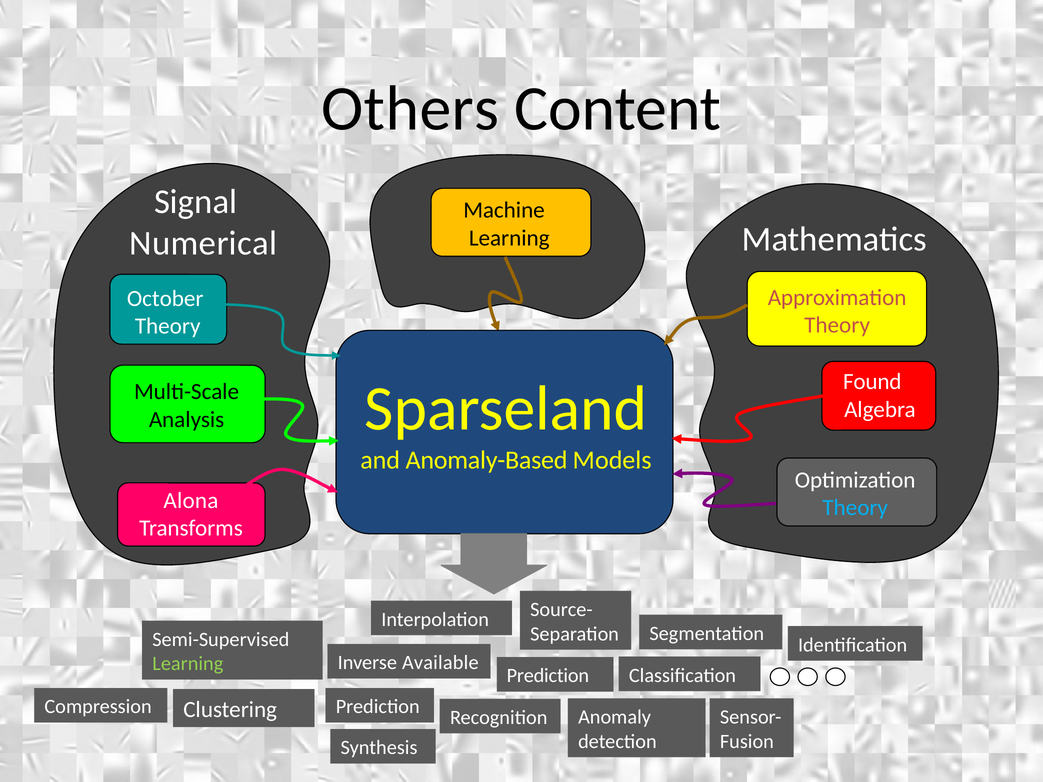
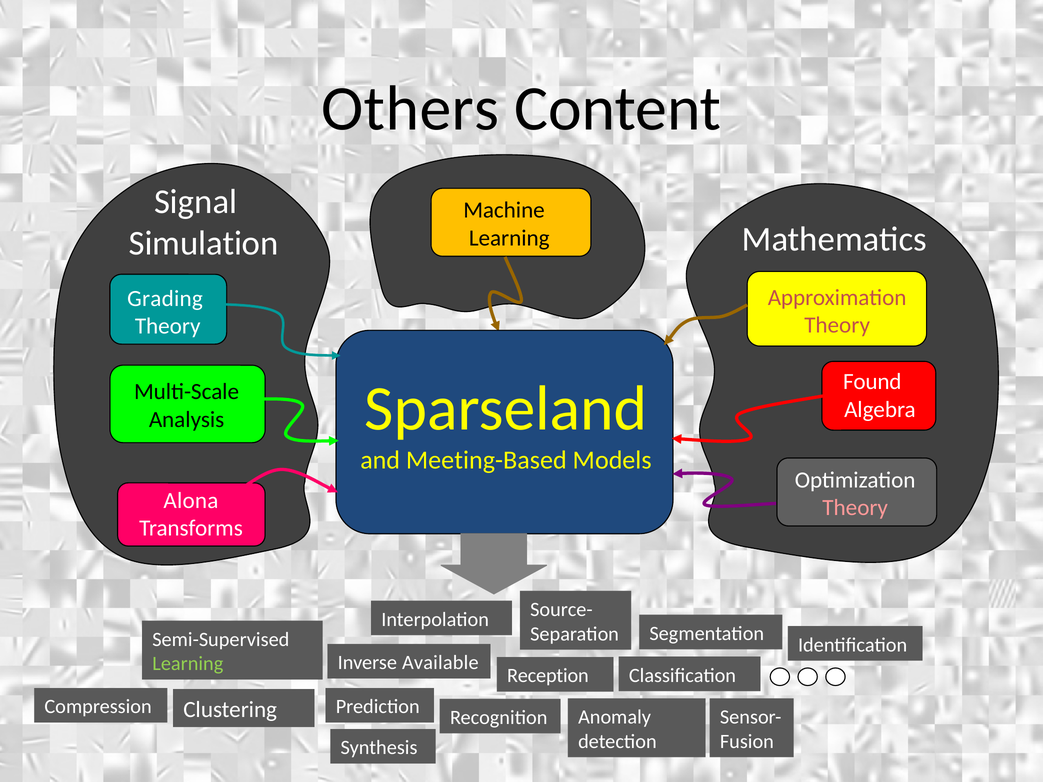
Numerical: Numerical -> Simulation
October: October -> Grading
Anomaly-Based: Anomaly-Based -> Meeting-Based
Theory at (855, 508) colour: light blue -> pink
Prediction at (548, 676): Prediction -> Reception
